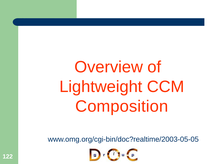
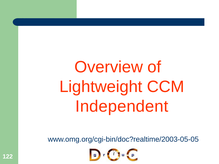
Composition: Composition -> Independent
